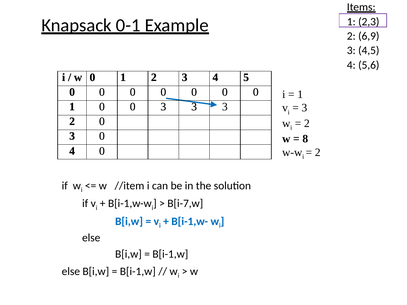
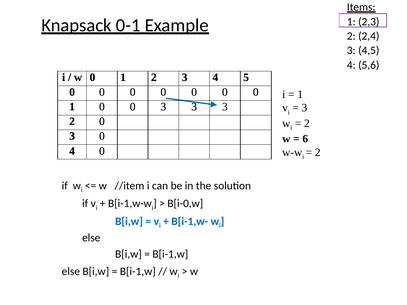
6,9: 6,9 -> 2,4
8: 8 -> 6
B[i-7,w: B[i-7,w -> B[i-0,w
